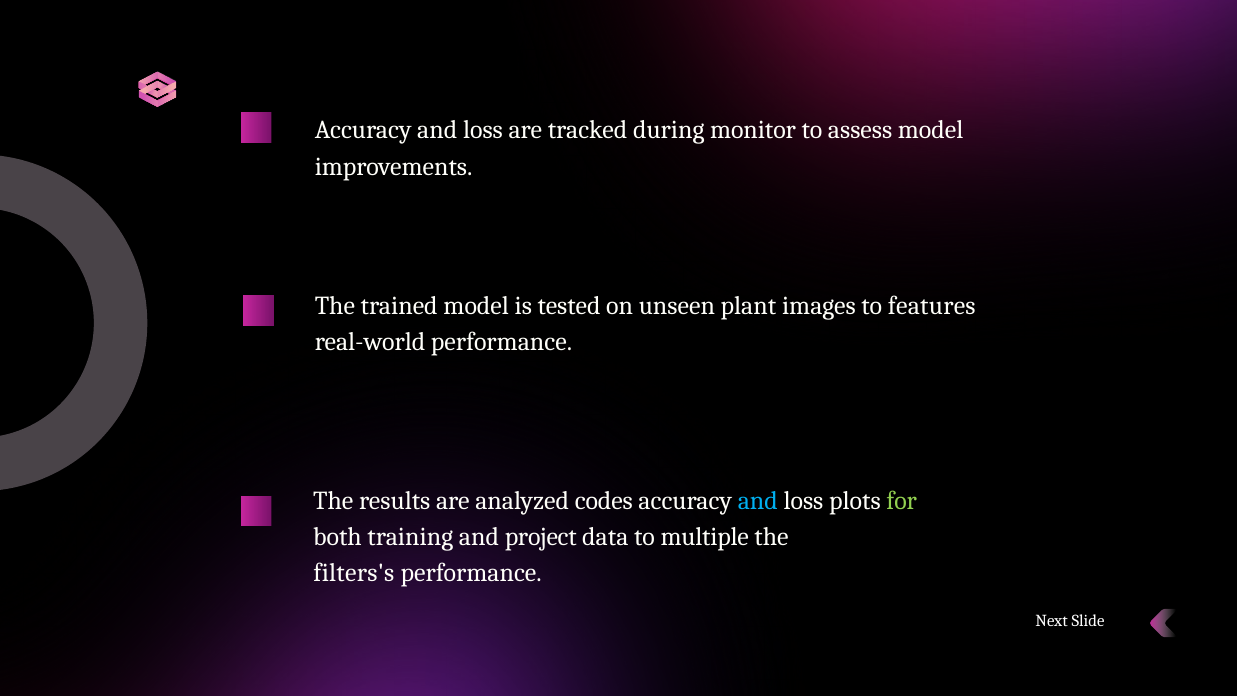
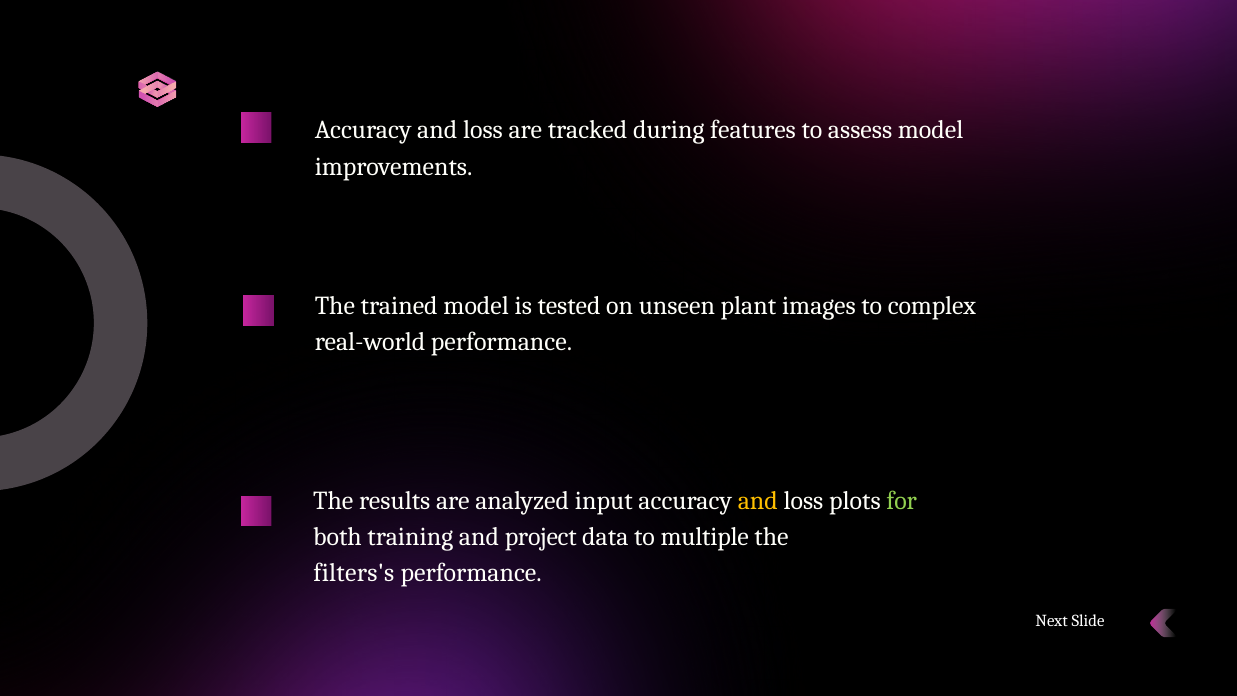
monitor: monitor -> features
features: features -> complex
codes: codes -> input
and at (758, 500) colour: light blue -> yellow
